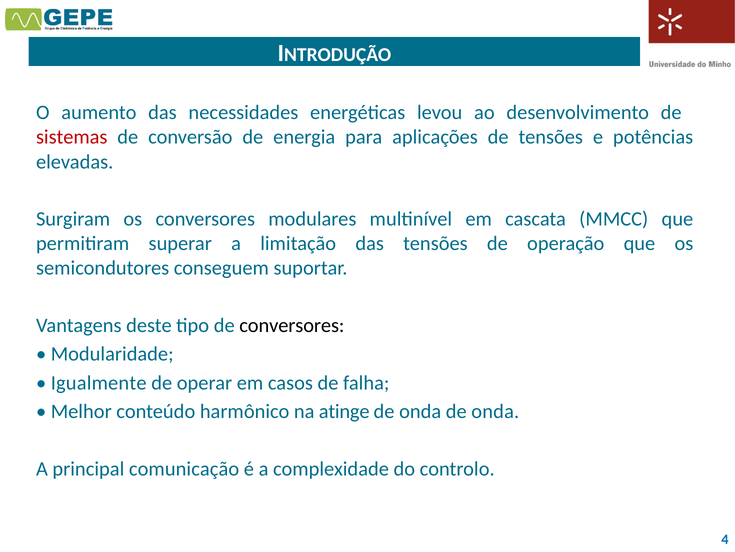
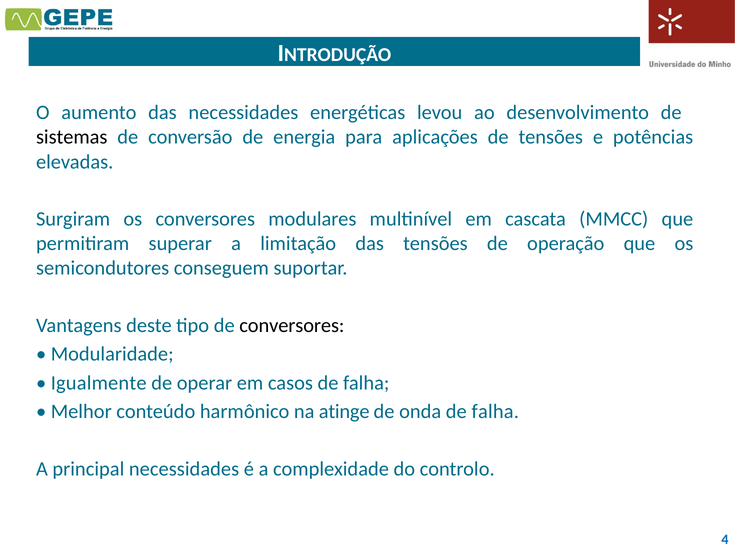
sistemas colour: red -> black
onda de onda: onda -> falha
principal comunicação: comunicação -> necessidades
